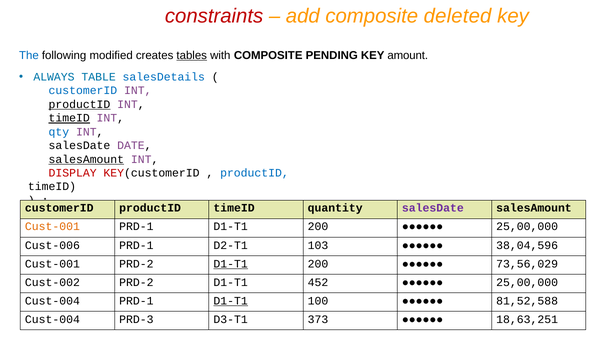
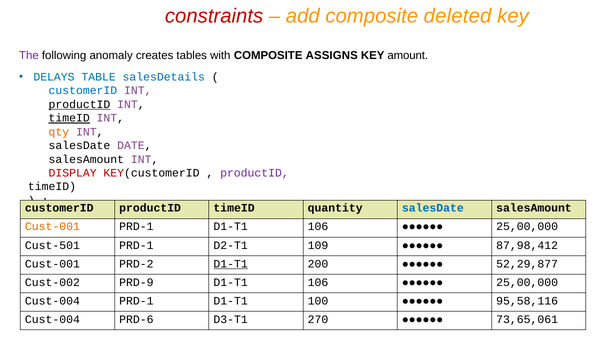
The colour: blue -> purple
modified: modified -> anomaly
tables underline: present -> none
PENDING: PENDING -> ASSIGNS
ALWAYS: ALWAYS -> DELAYS
qty colour: blue -> orange
salesAmount at (86, 159) underline: present -> none
productID at (254, 173) colour: blue -> purple
salesDate at (433, 208) colour: purple -> blue
PRD-1 D1-T1 200: 200 -> 106
Cust-006: Cust-006 -> Cust-501
103: 103 -> 109
38,04,596: 38,04,596 -> 87,98,412
73,56,029: 73,56,029 -> 52,29,877
Cust-002 PRD-2: PRD-2 -> PRD-9
452 at (318, 282): 452 -> 106
D1-T1 at (231, 301) underline: present -> none
81,52,588: 81,52,588 -> 95,58,116
PRD-3: PRD-3 -> PRD-6
373: 373 -> 270
18,63,251: 18,63,251 -> 73,65,061
